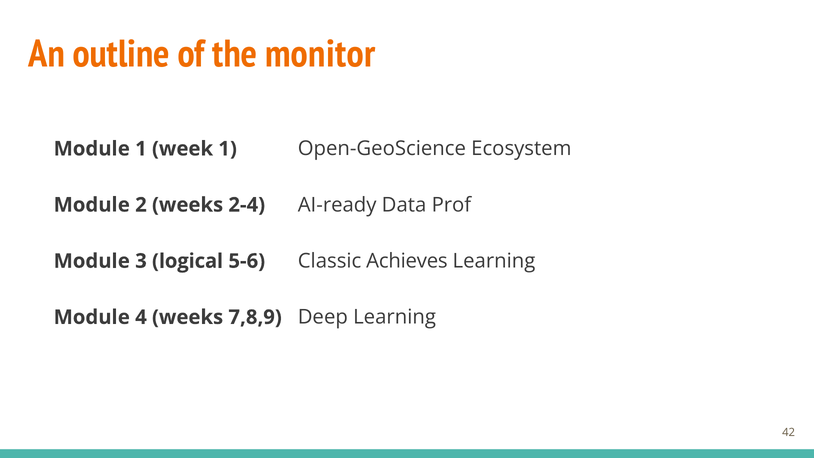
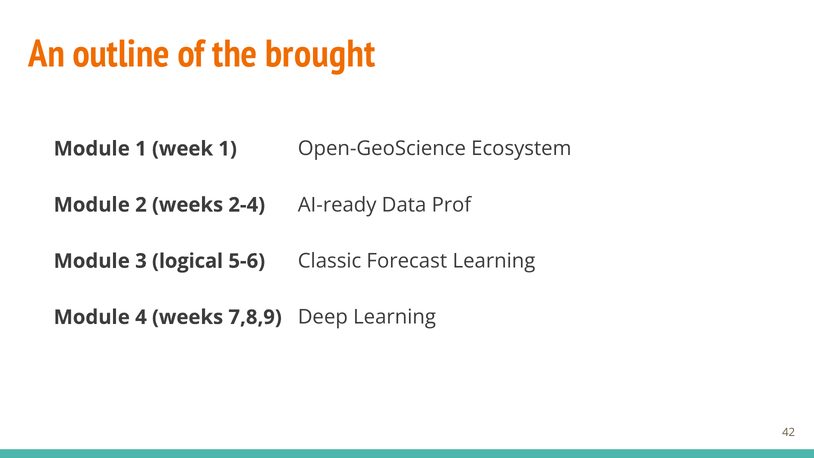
monitor: monitor -> brought
Achieves: Achieves -> Forecast
